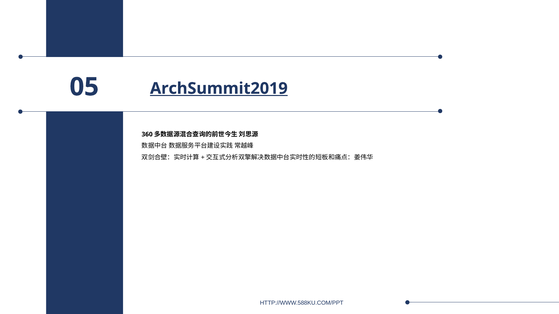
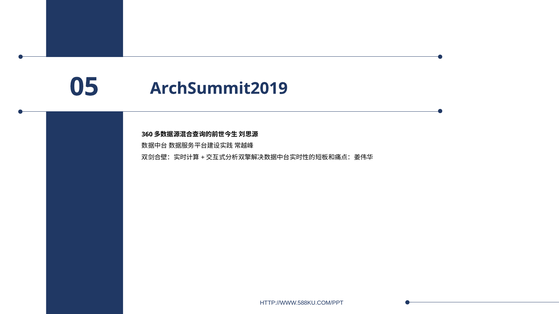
ArchSummit2019 underline: present -> none
